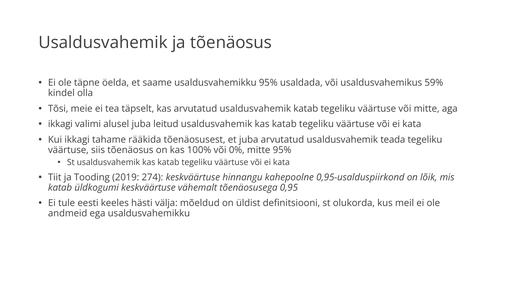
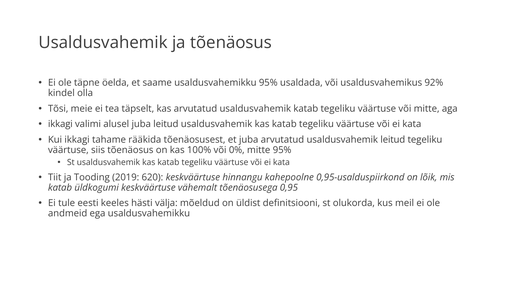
59%: 59% -> 92%
usaldusvahemik teada: teada -> leitud
274: 274 -> 620
